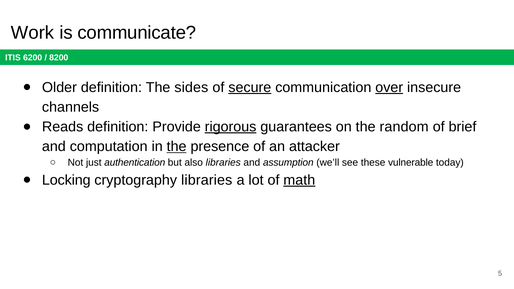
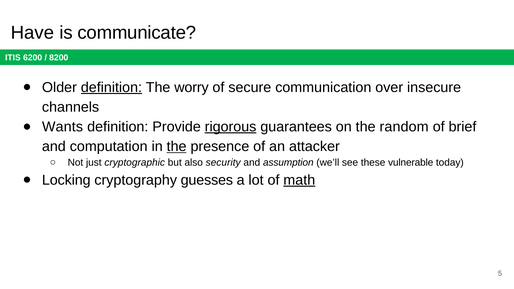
Work: Work -> Have
definition at (111, 87) underline: none -> present
sides: sides -> worry
secure underline: present -> none
over underline: present -> none
Reads: Reads -> Wants
authentication: authentication -> cryptographic
also libraries: libraries -> security
cryptography libraries: libraries -> guesses
